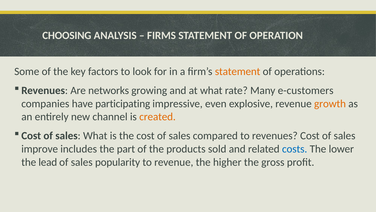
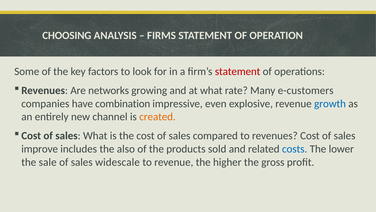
statement at (238, 71) colour: orange -> red
participating: participating -> combination
growth colour: orange -> blue
part: part -> also
lead: lead -> sale
popularity: popularity -> widescale
